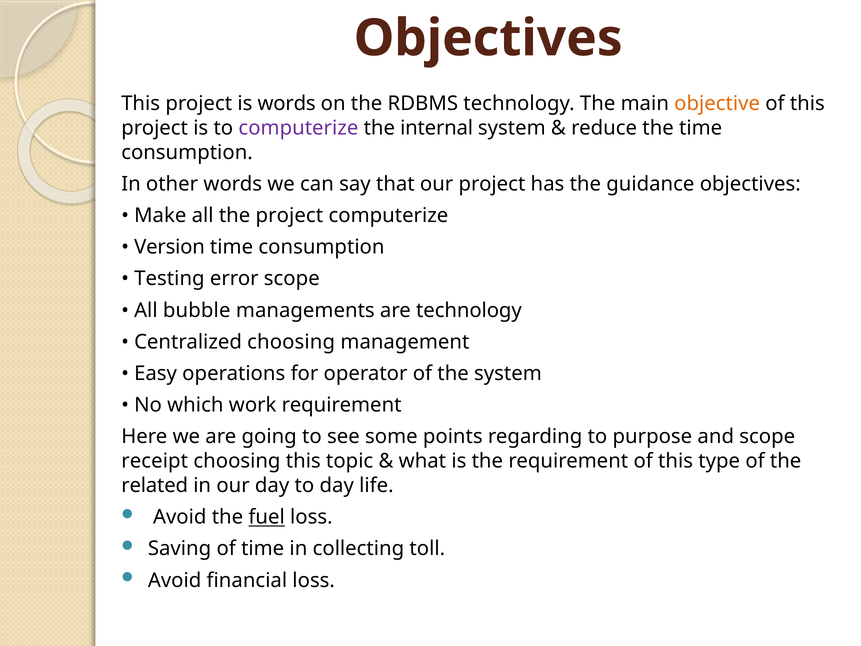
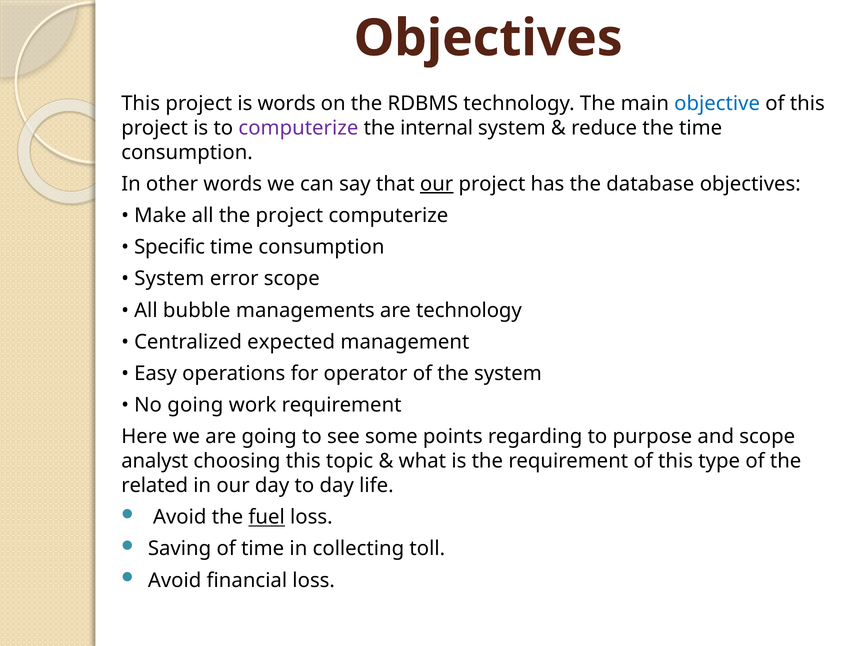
objective colour: orange -> blue
our at (437, 184) underline: none -> present
guidance: guidance -> database
Version: Version -> Specific
Testing at (169, 279): Testing -> System
Centralized choosing: choosing -> expected
No which: which -> going
receipt: receipt -> analyst
